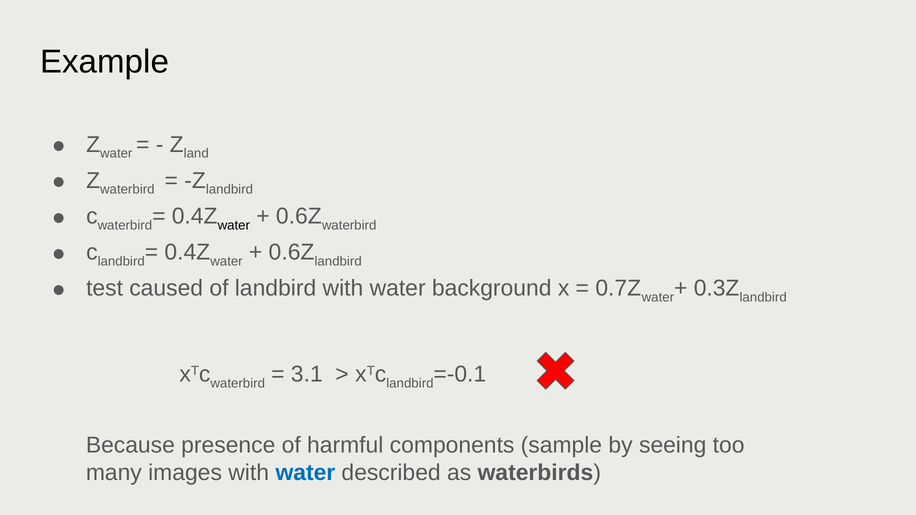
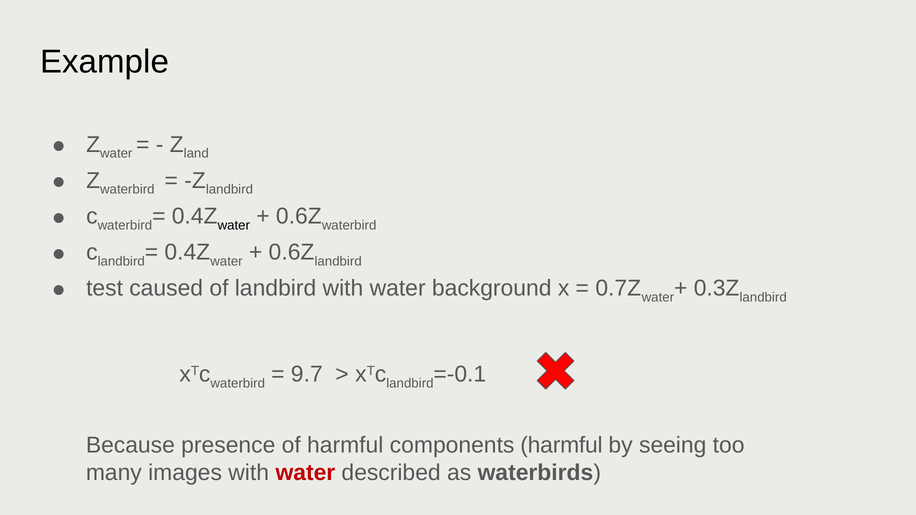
3.1: 3.1 -> 9.7
components sample: sample -> harmful
water at (305, 473) colour: blue -> red
